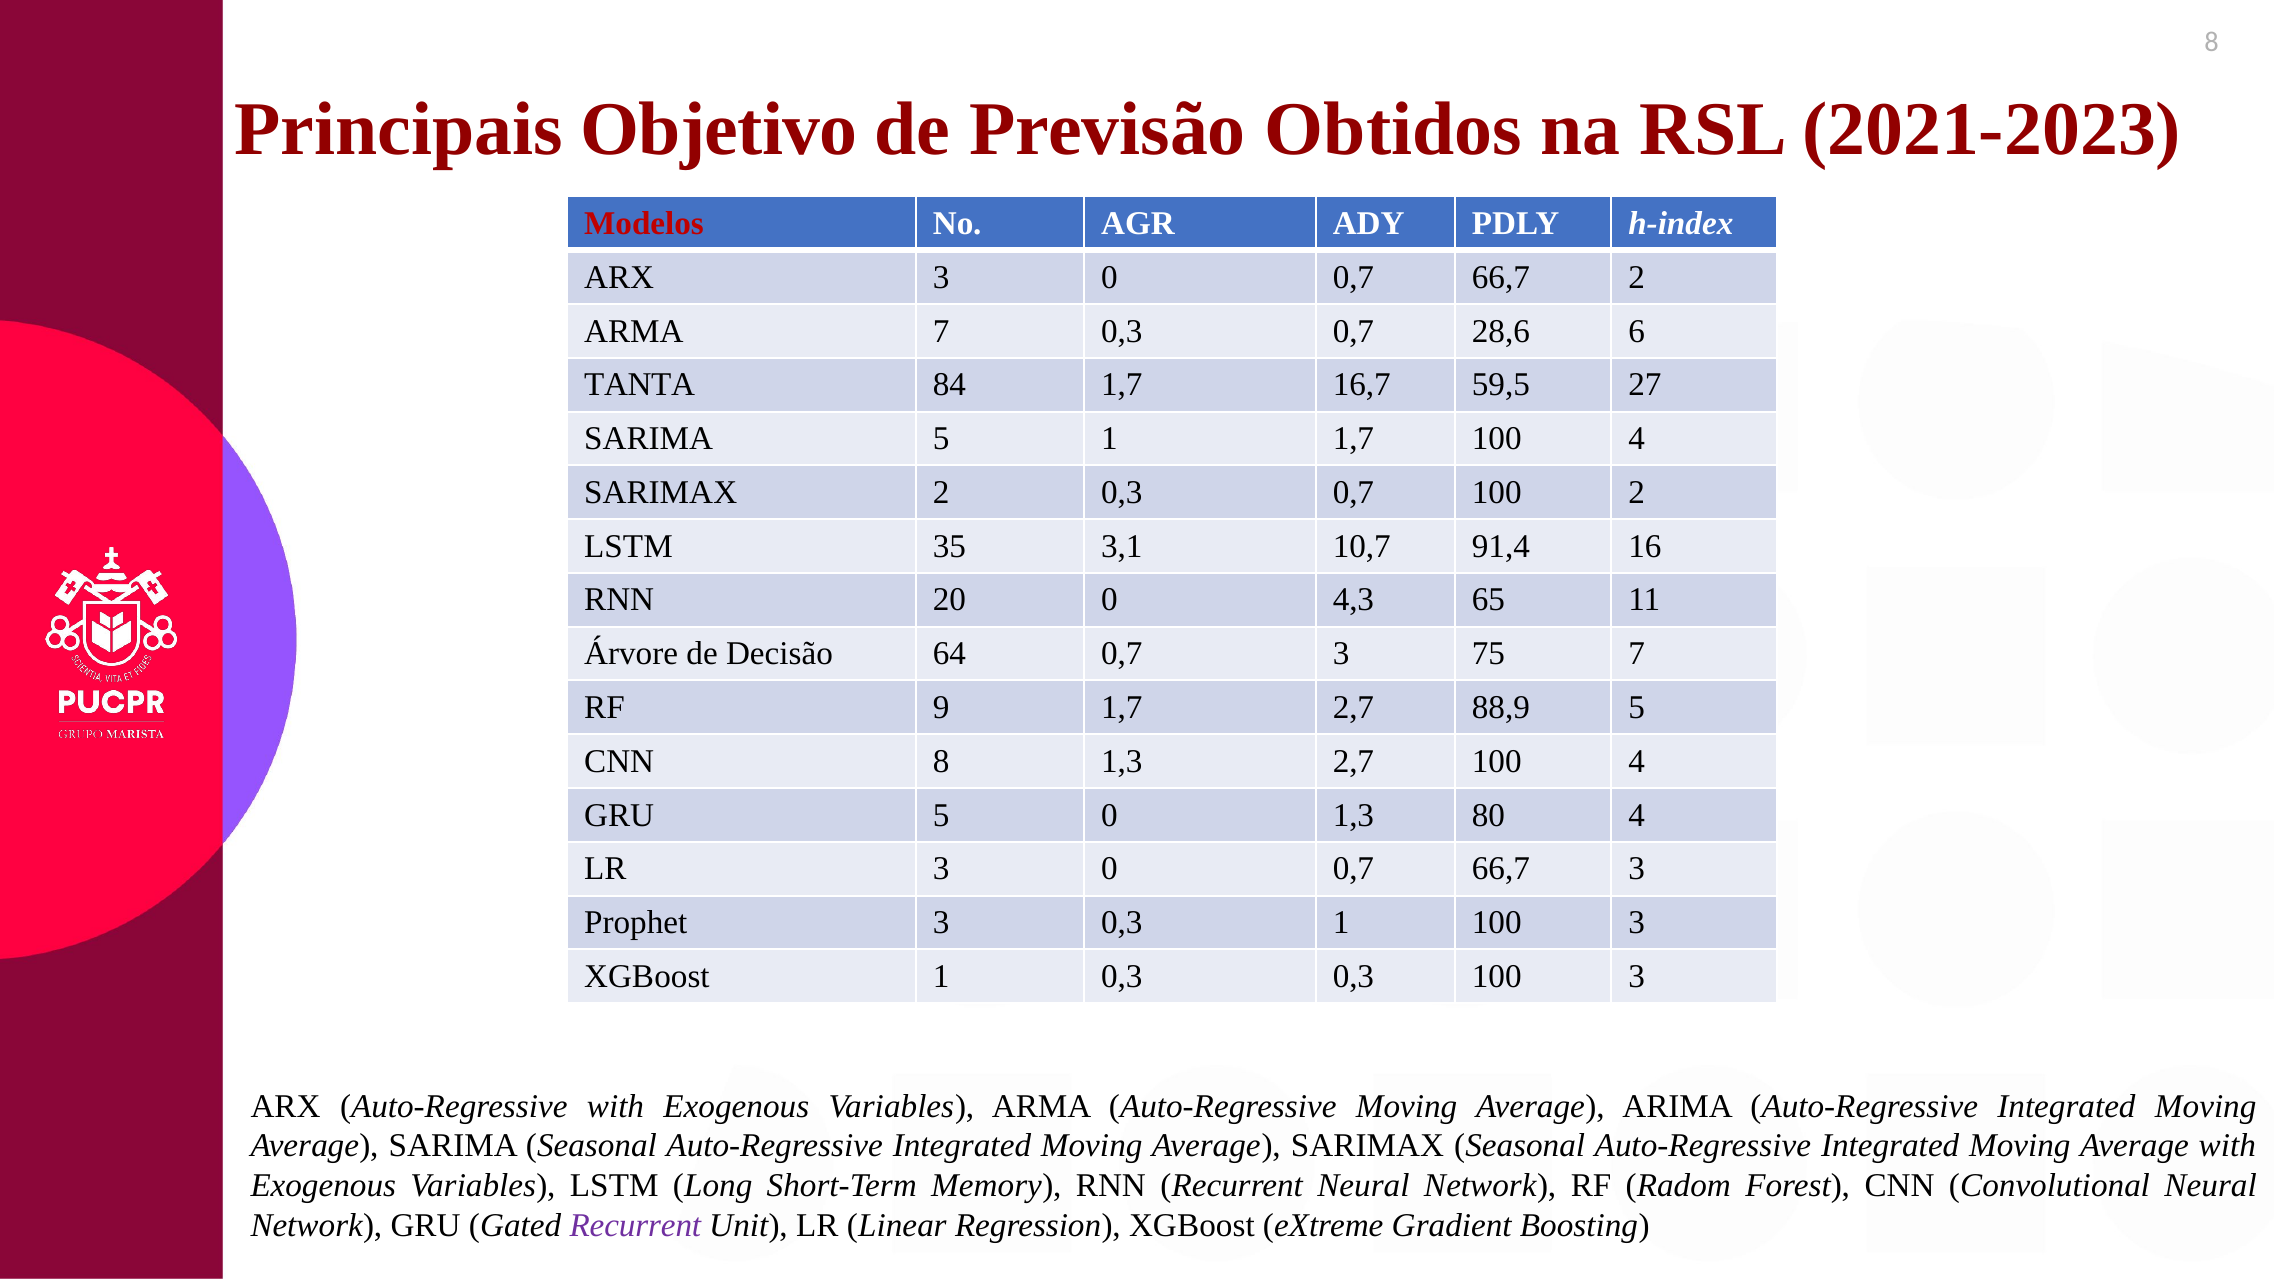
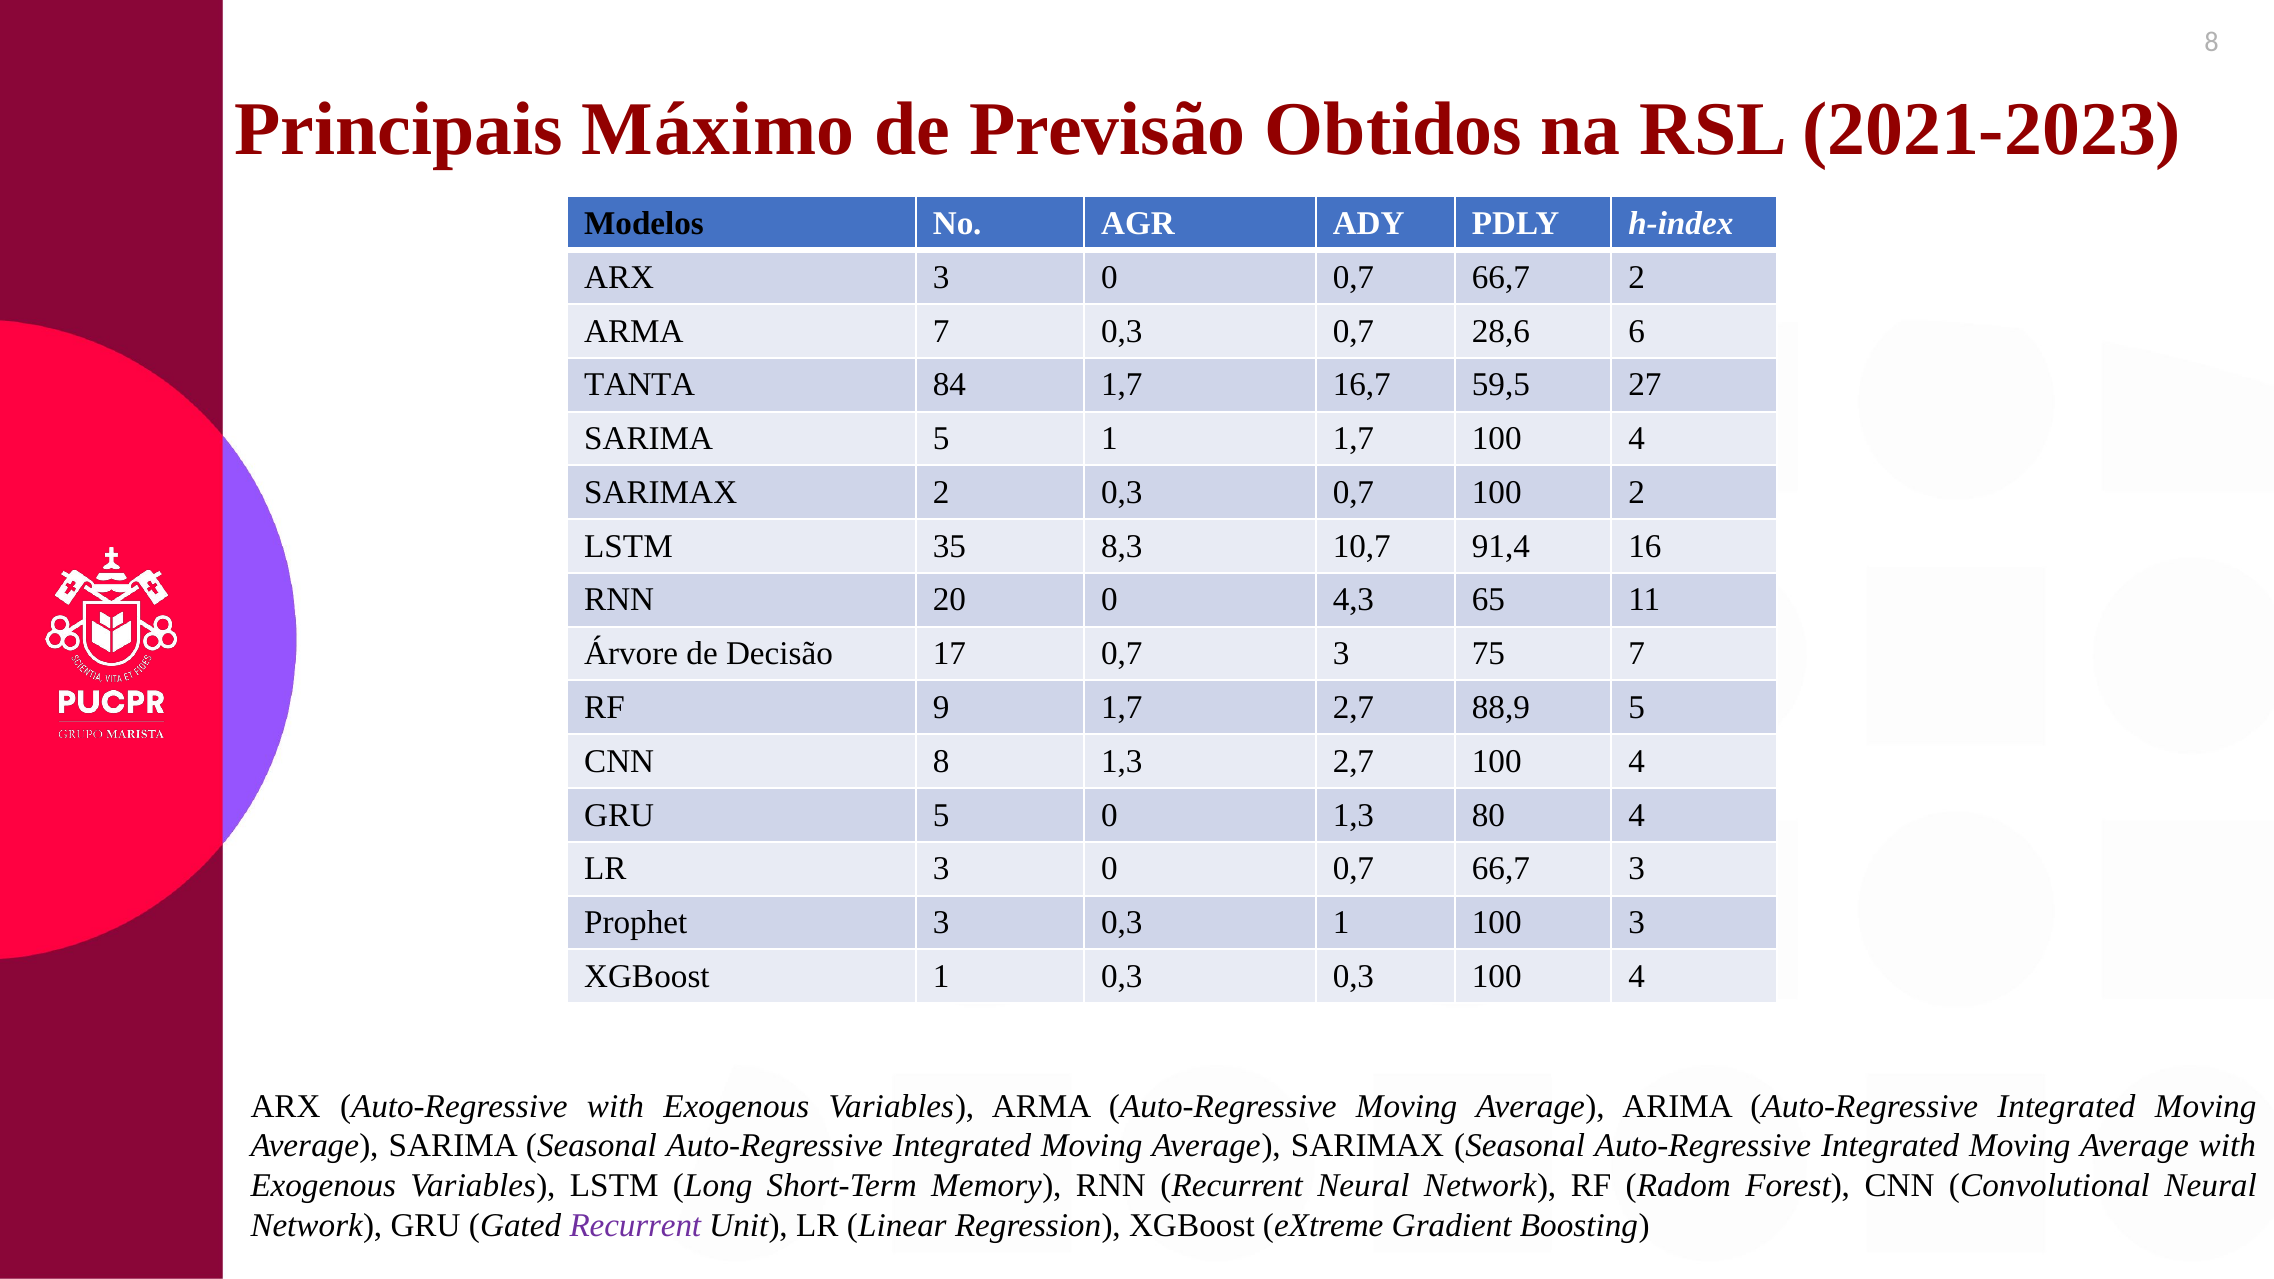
Objetivo: Objetivo -> Máximo
Modelos colour: red -> black
3,1: 3,1 -> 8,3
64: 64 -> 17
0,3 100 3: 3 -> 4
